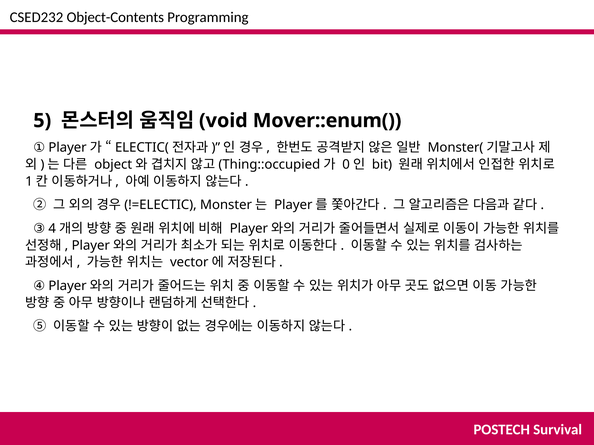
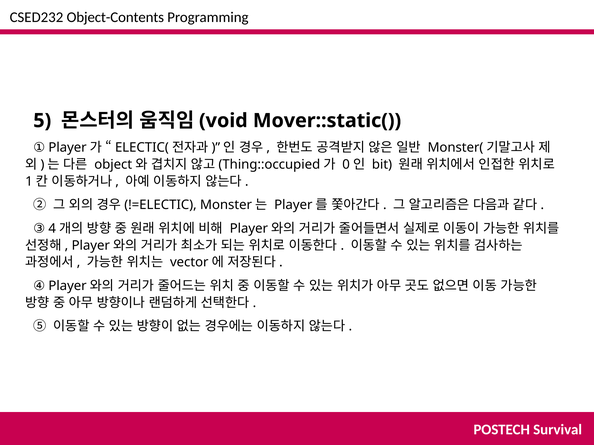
Mover::enum(: Mover::enum( -> Mover::static(
